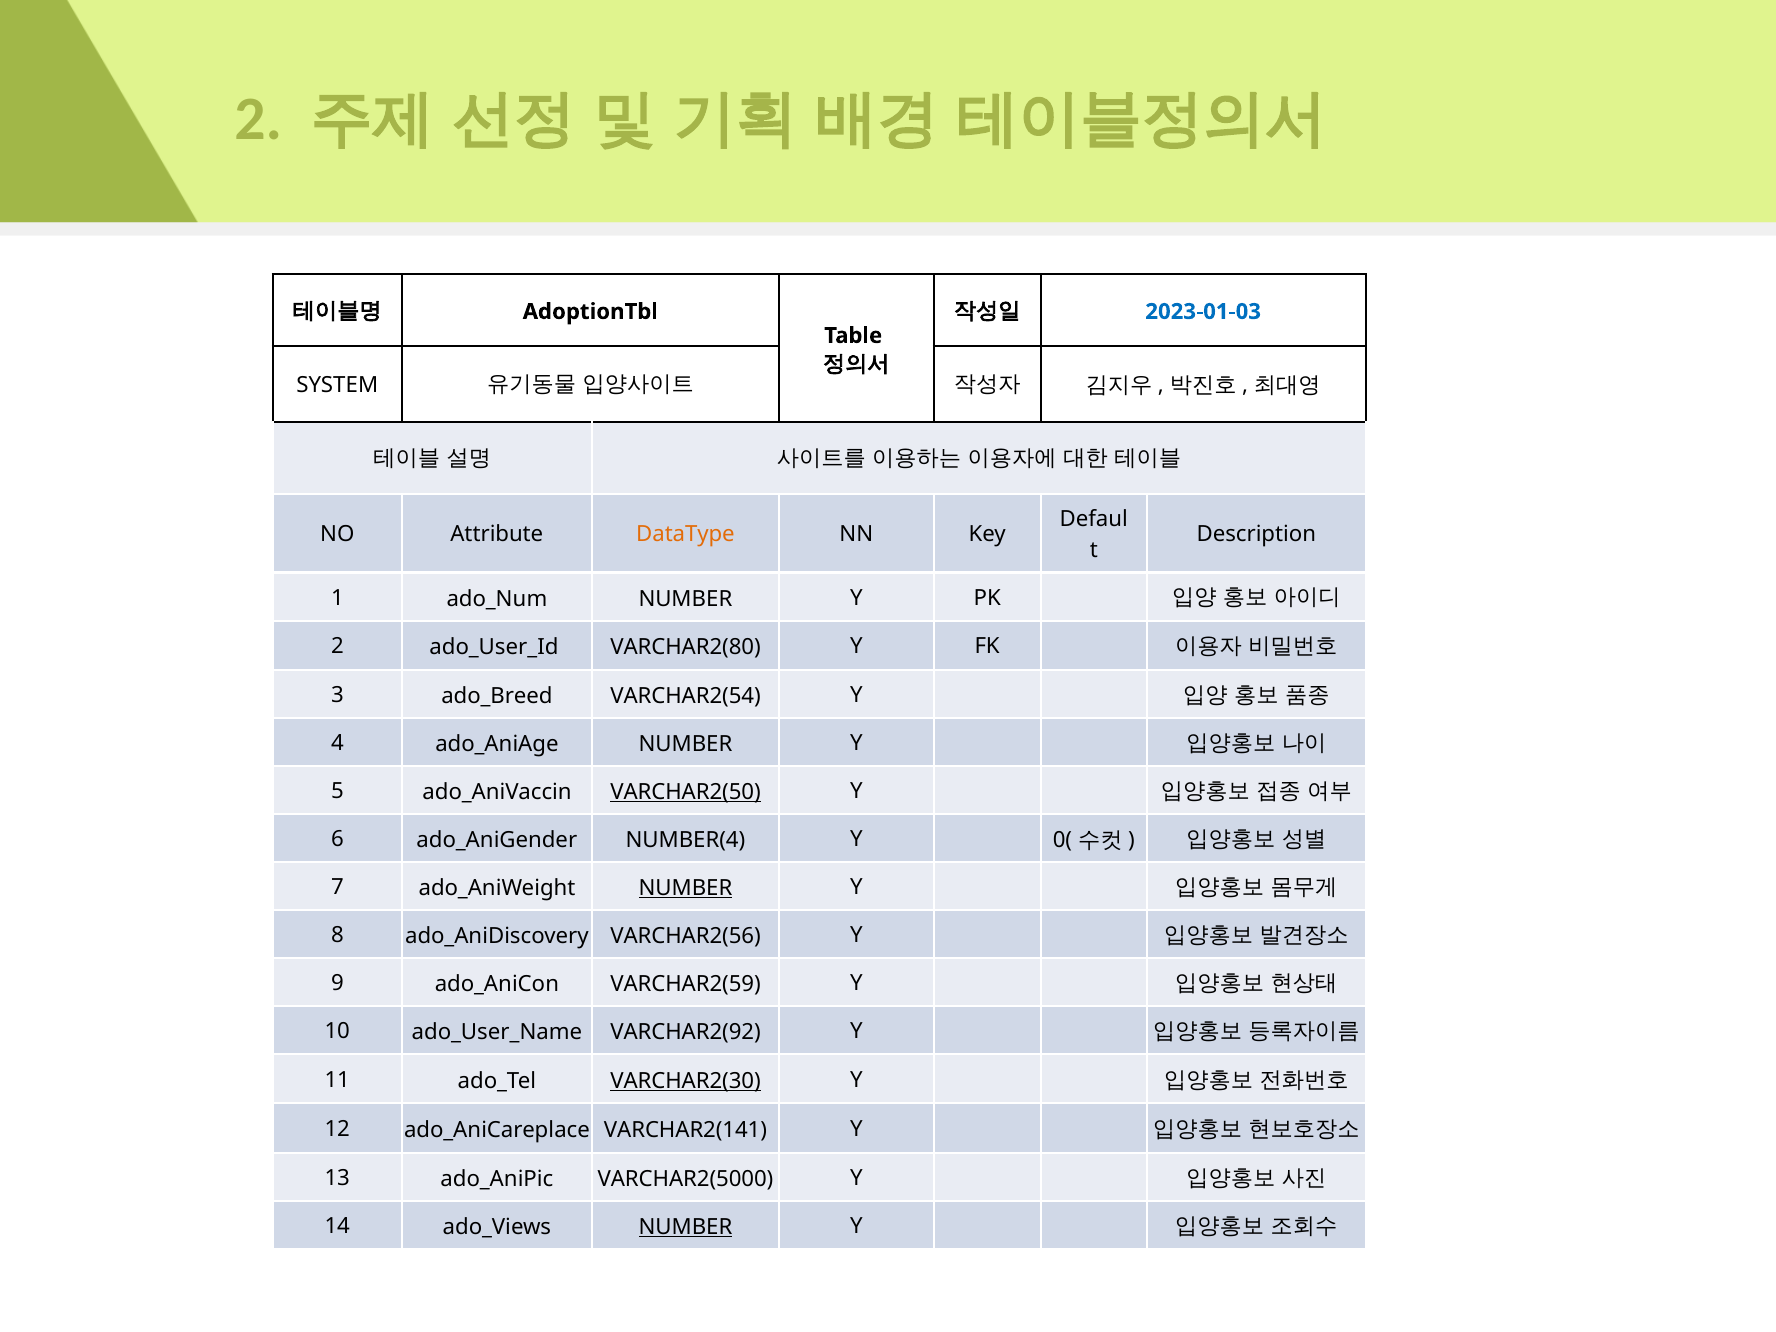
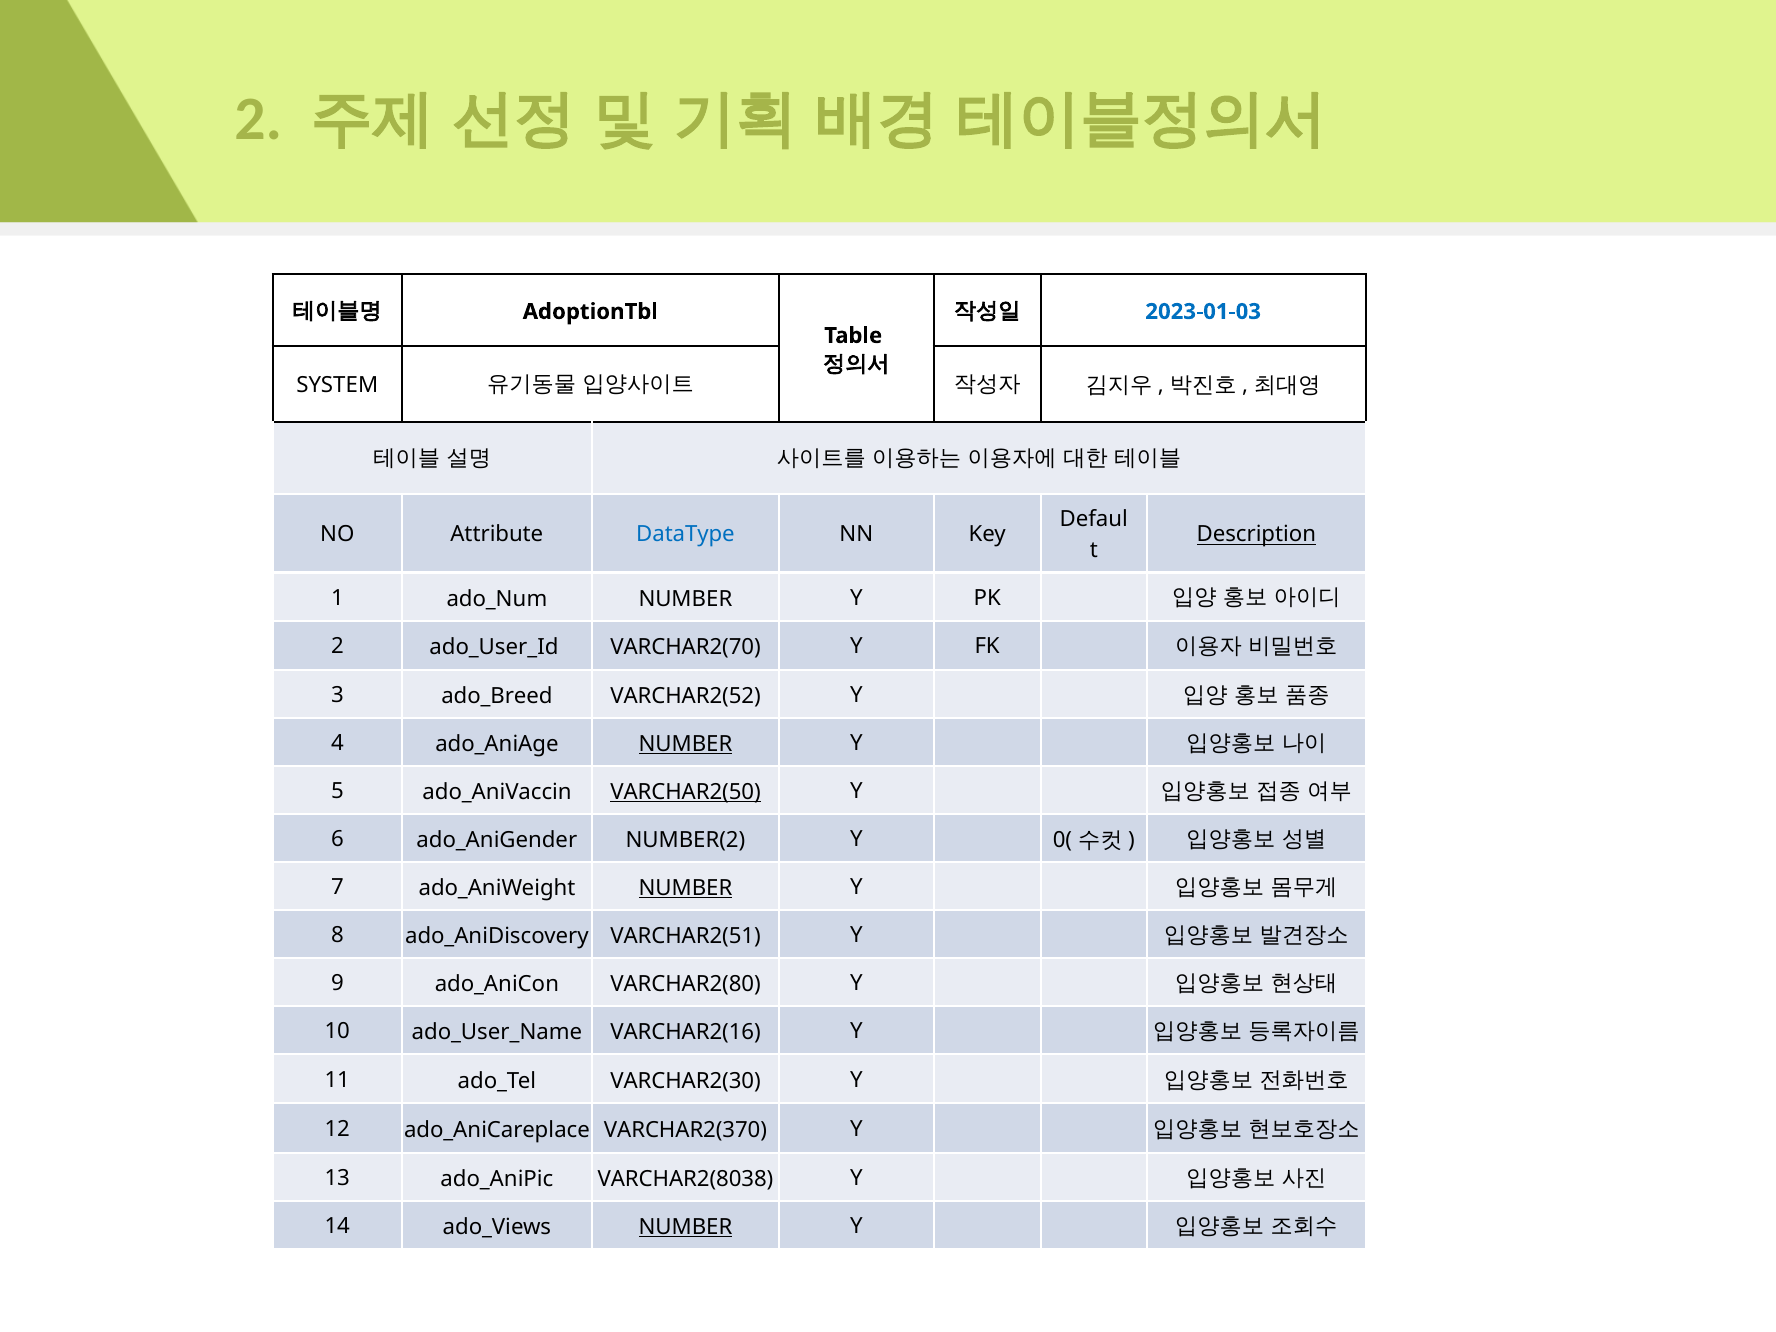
DataType colour: orange -> blue
Description underline: none -> present
VARCHAR2(80: VARCHAR2(80 -> VARCHAR2(70
VARCHAR2(54: VARCHAR2(54 -> VARCHAR2(52
NUMBER at (685, 744) underline: none -> present
NUMBER(4: NUMBER(4 -> NUMBER(2
VARCHAR2(56: VARCHAR2(56 -> VARCHAR2(51
VARCHAR2(59: VARCHAR2(59 -> VARCHAR2(80
VARCHAR2(92: VARCHAR2(92 -> VARCHAR2(16
VARCHAR2(30 underline: present -> none
VARCHAR2(141: VARCHAR2(141 -> VARCHAR2(370
VARCHAR2(5000: VARCHAR2(5000 -> VARCHAR2(8038
